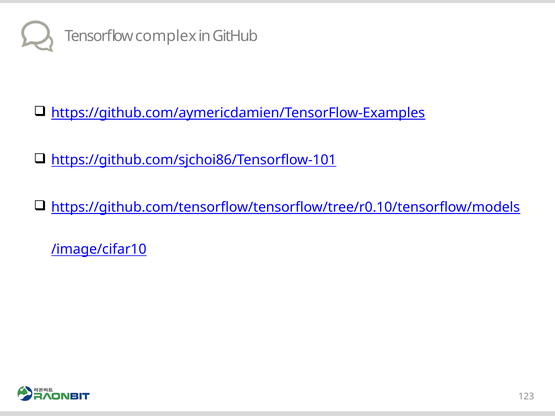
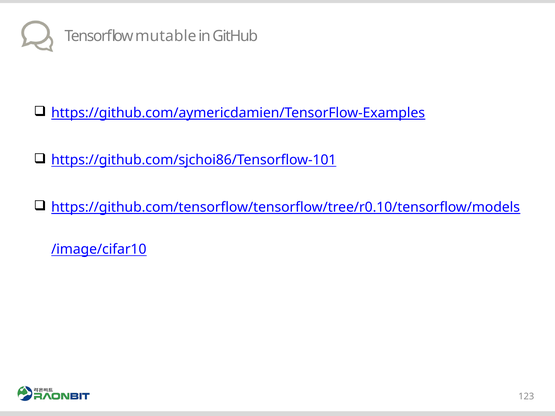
complex: complex -> mutable
